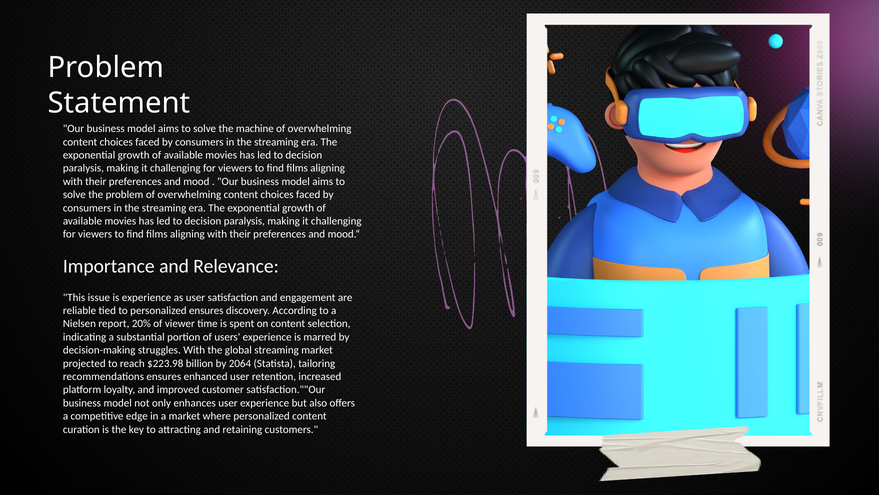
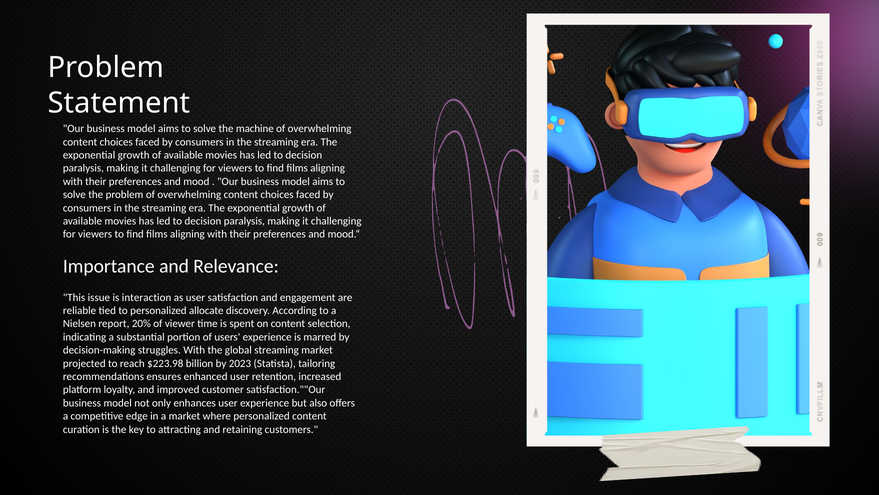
is experience: experience -> interaction
personalized ensures: ensures -> allocate
2064: 2064 -> 2023
